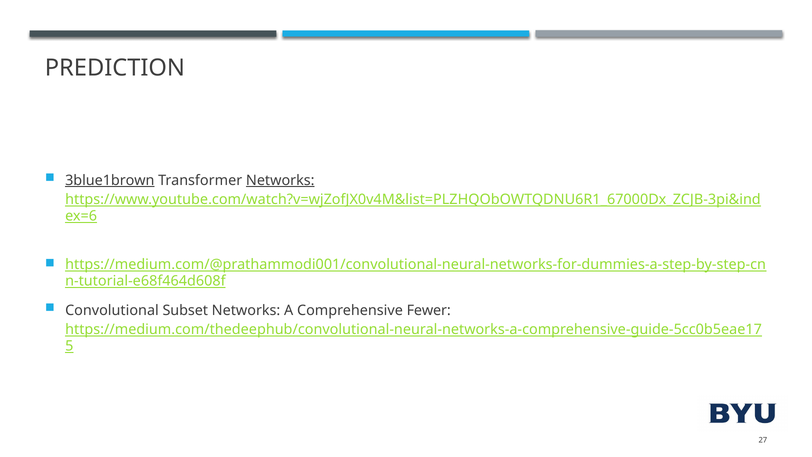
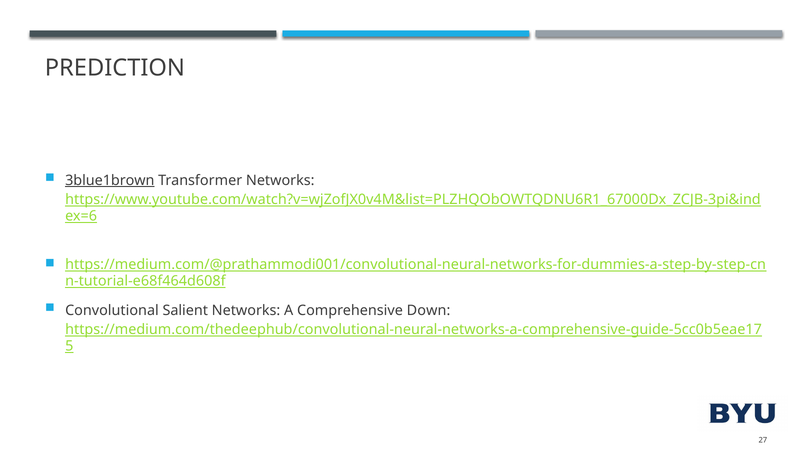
Networks at (280, 180) underline: present -> none
Subset: Subset -> Salient
Fewer: Fewer -> Down
